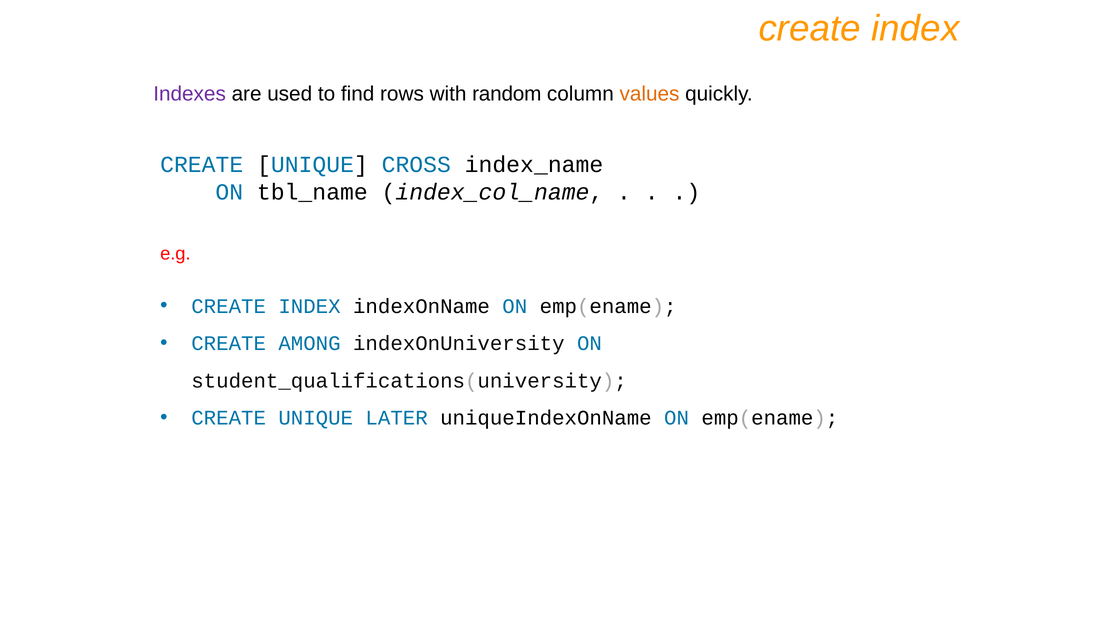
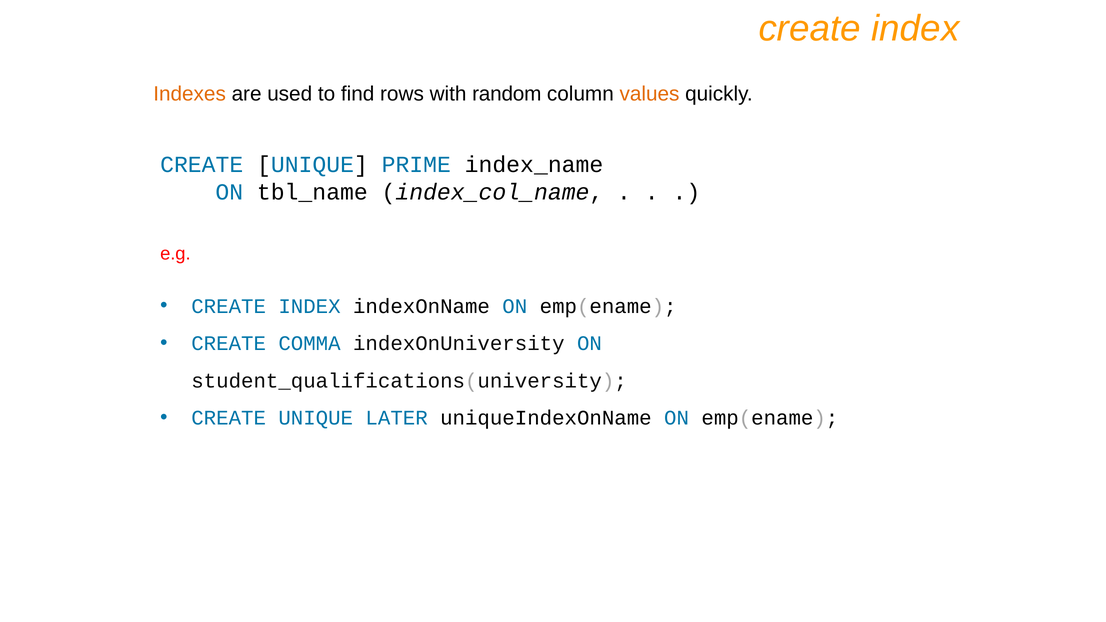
Indexes colour: purple -> orange
CROSS: CROSS -> PRIME
AMONG: AMONG -> COMMA
